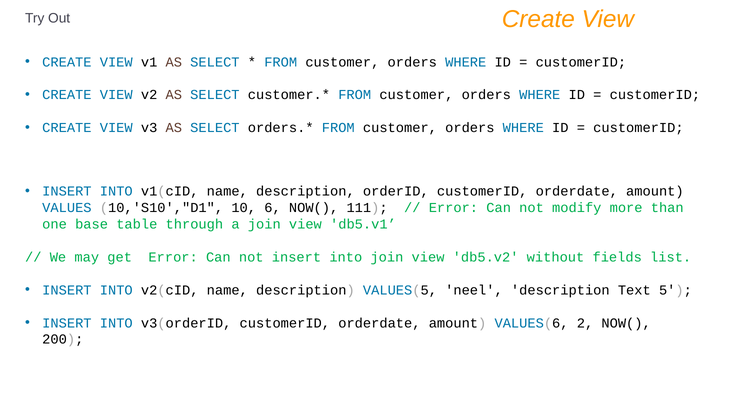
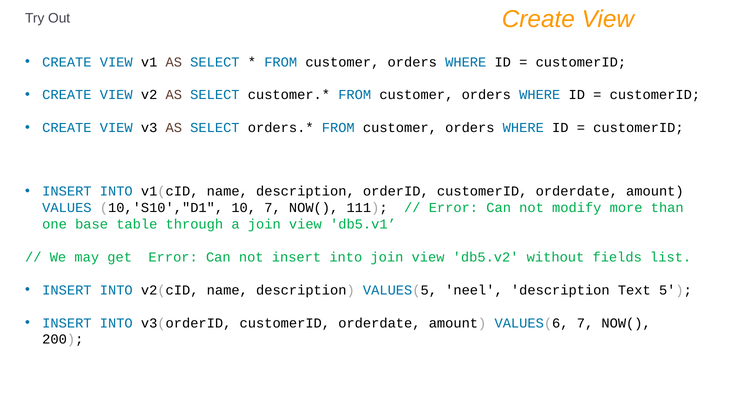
10 6: 6 -> 7
VALUES(6 2: 2 -> 7
